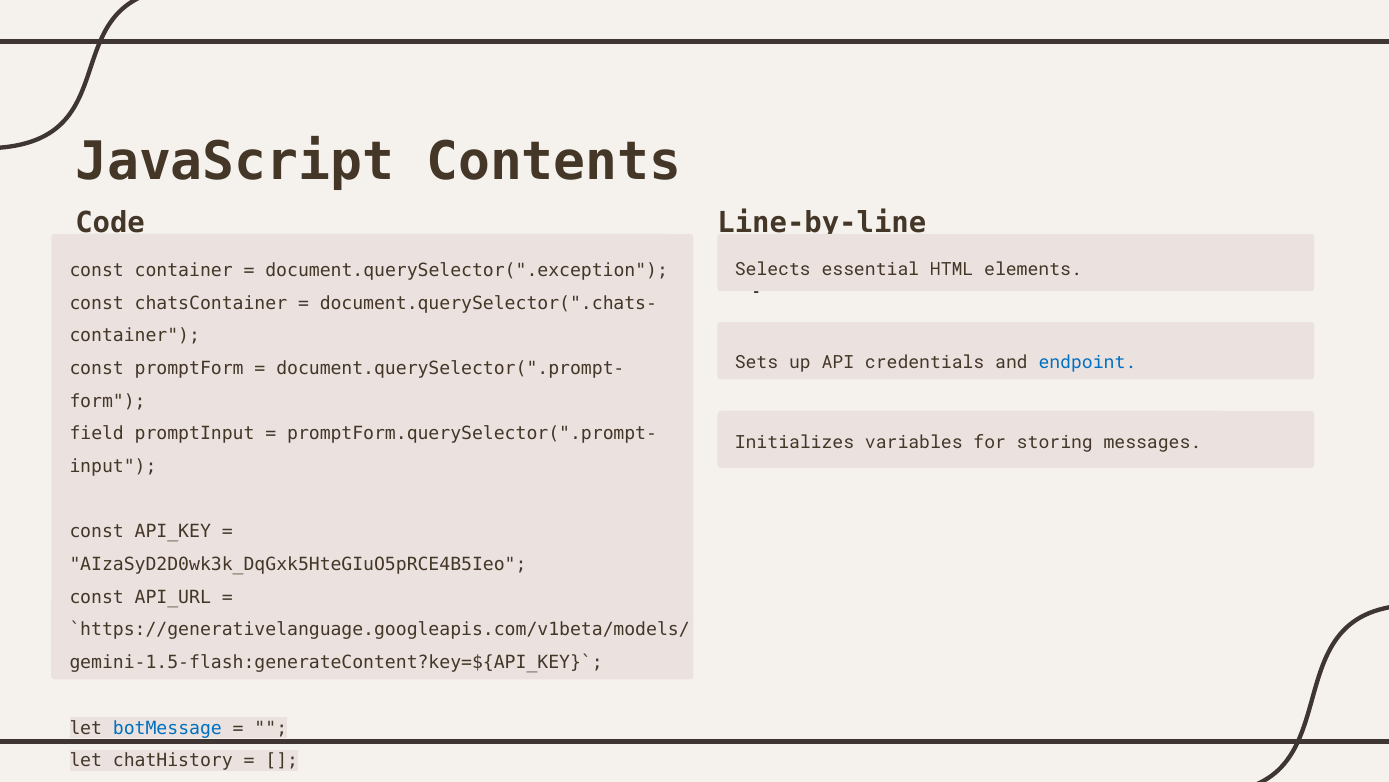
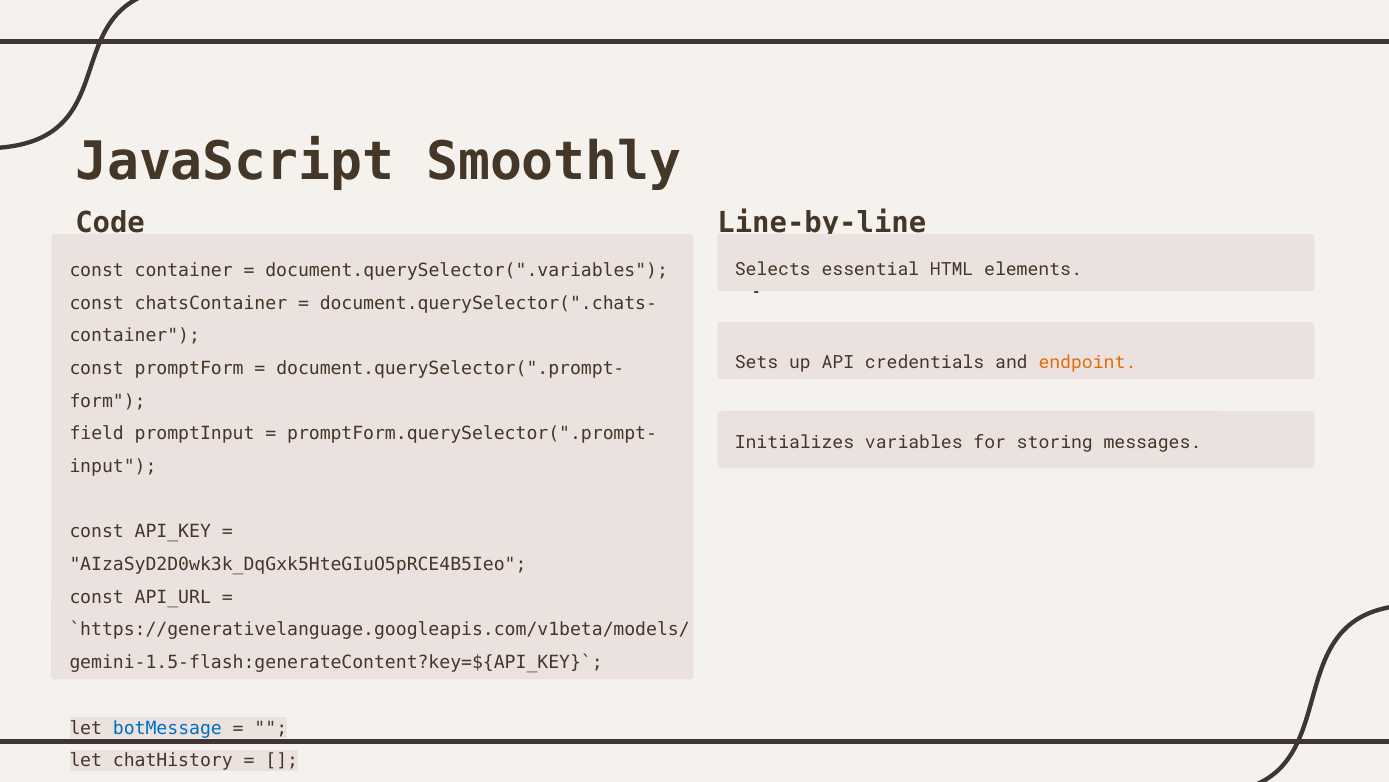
Contents: Contents -> Smoothly
document.querySelector(".exception: document.querySelector(".exception -> document.querySelector(".variables
endpoint colour: blue -> orange
